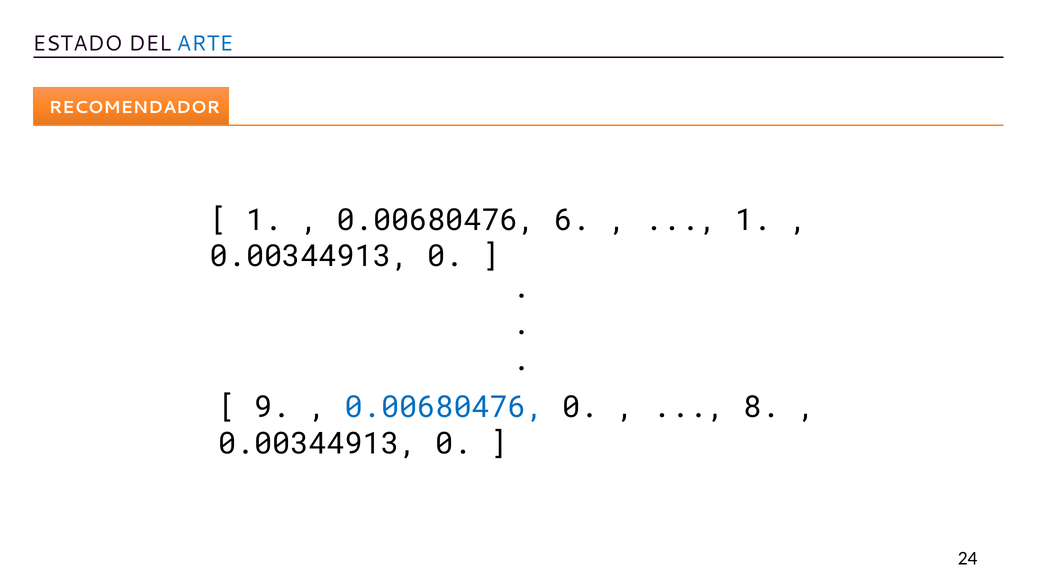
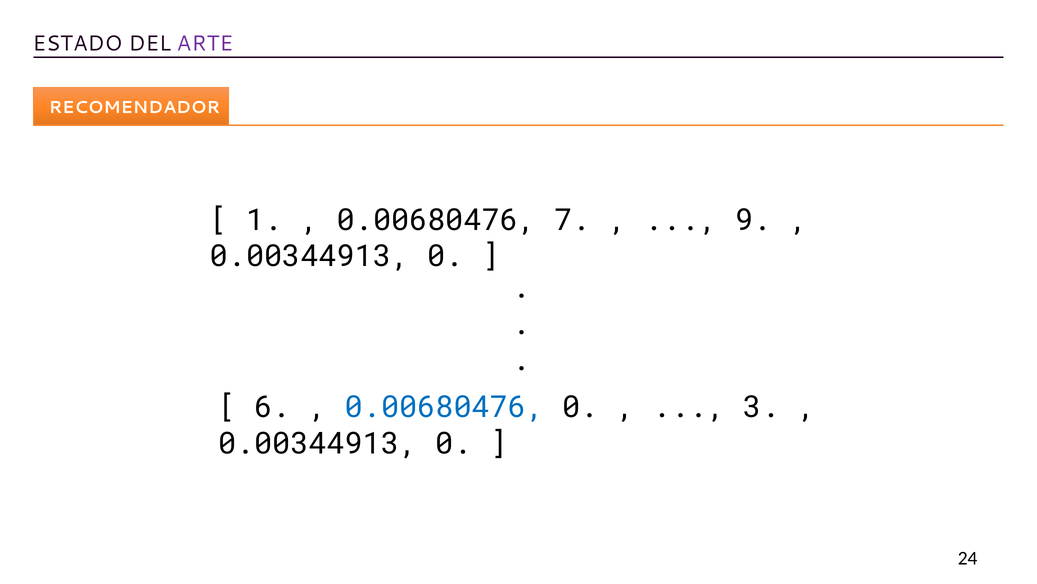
ARTE colour: blue -> purple
6: 6 -> 7
1 at (753, 220): 1 -> 9
9: 9 -> 6
8: 8 -> 3
